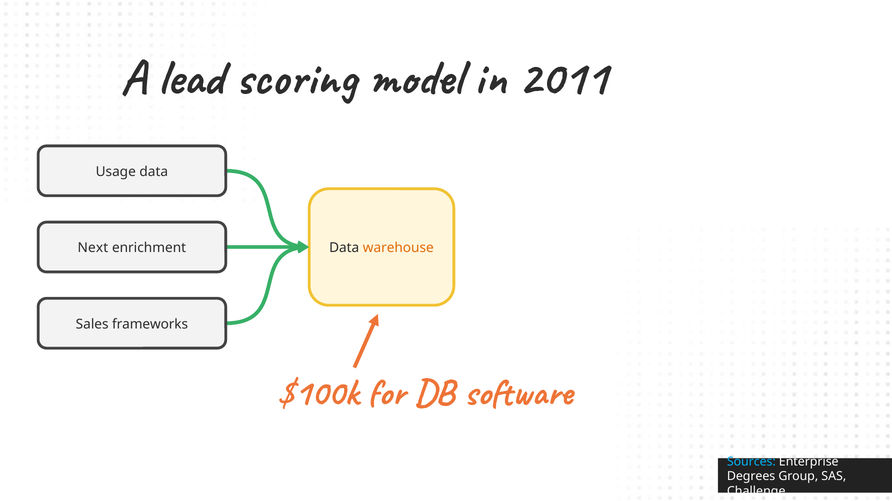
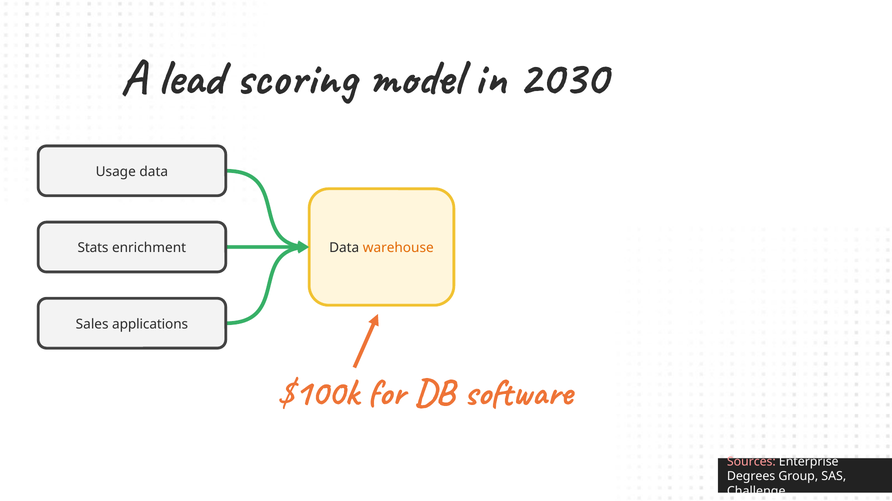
2011: 2011 -> 2030
Next: Next -> Stats
frameworks: frameworks -> applications
Sources colour: light blue -> pink
